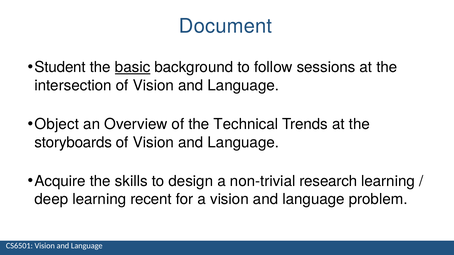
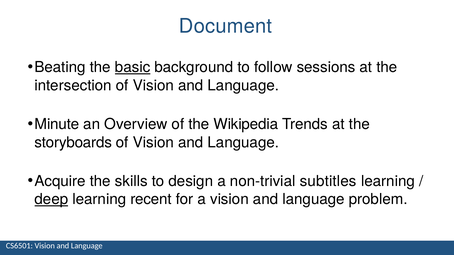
Student: Student -> Beating
Object: Object -> Minute
Technical: Technical -> Wikipedia
research: research -> subtitles
deep underline: none -> present
